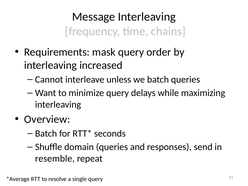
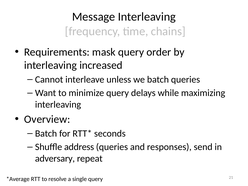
domain: domain -> address
resemble: resemble -> adversary
